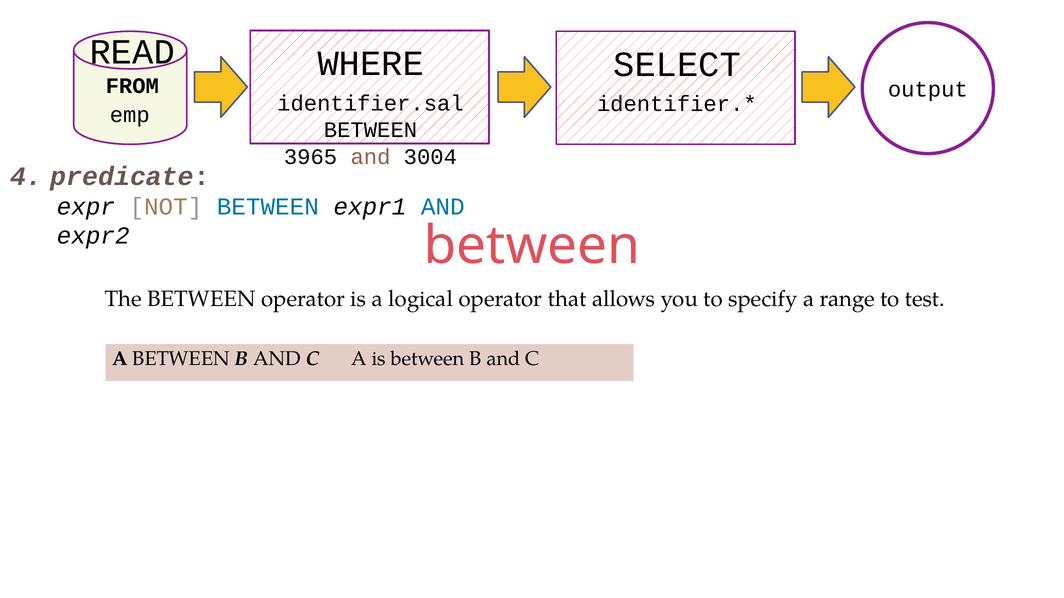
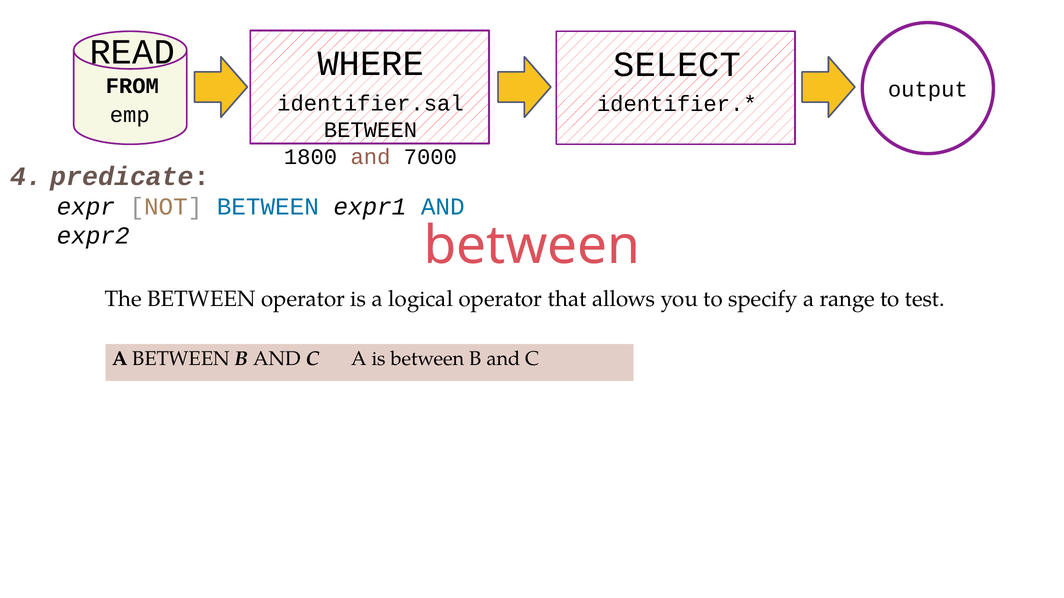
3965: 3965 -> 1800
3004: 3004 -> 7000
